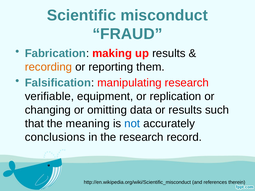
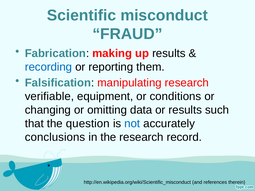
recording colour: orange -> blue
replication: replication -> conditions
meaning: meaning -> question
